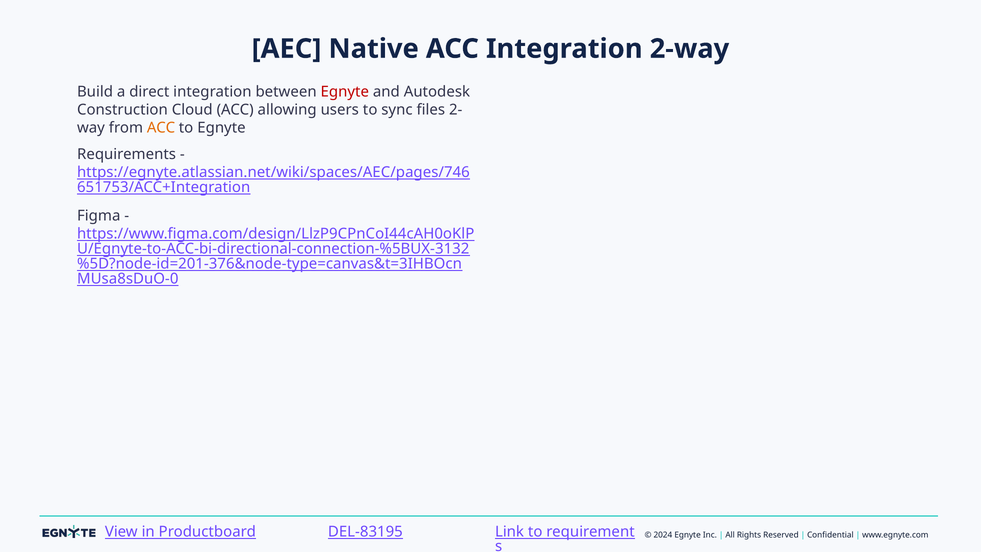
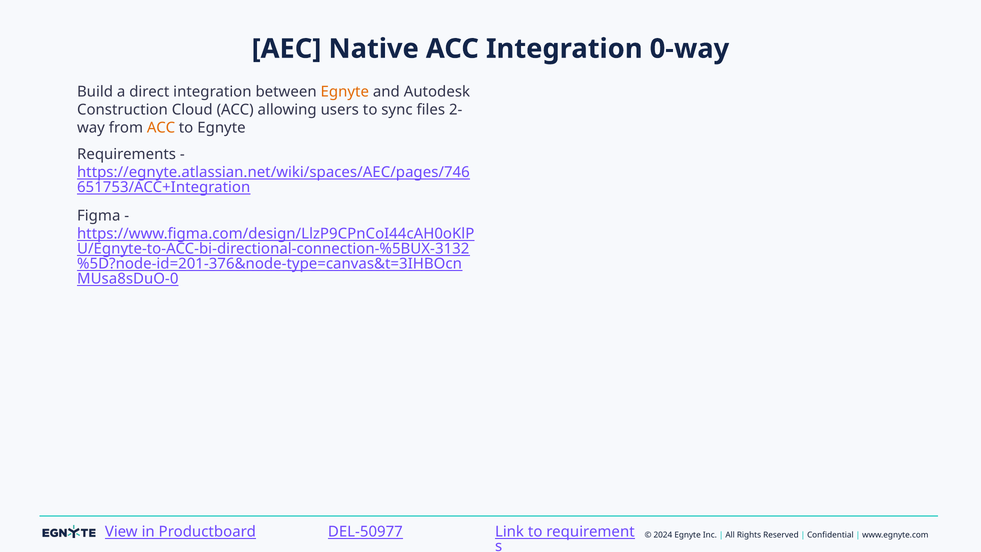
2-way: 2-way -> 0-way
Egnyte at (345, 92) colour: red -> orange
DEL-83195: DEL-83195 -> DEL-50977
